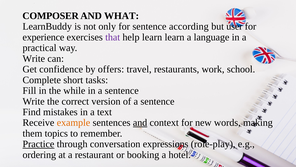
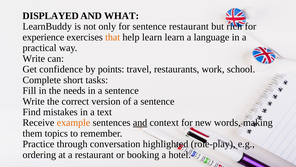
COMPOSER: COMPOSER -> DISPLAYED
sentence according: according -> restaurant
user: user -> rich
that colour: purple -> orange
offers: offers -> points
while: while -> needs
Practice underline: present -> none
expressions: expressions -> highlighted
